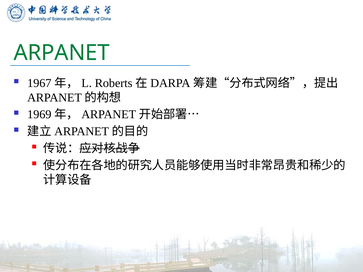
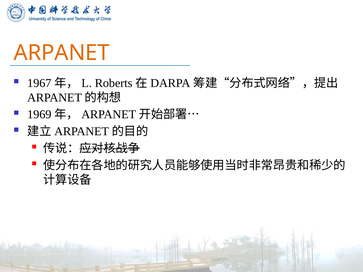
ARPANET colour: green -> orange
